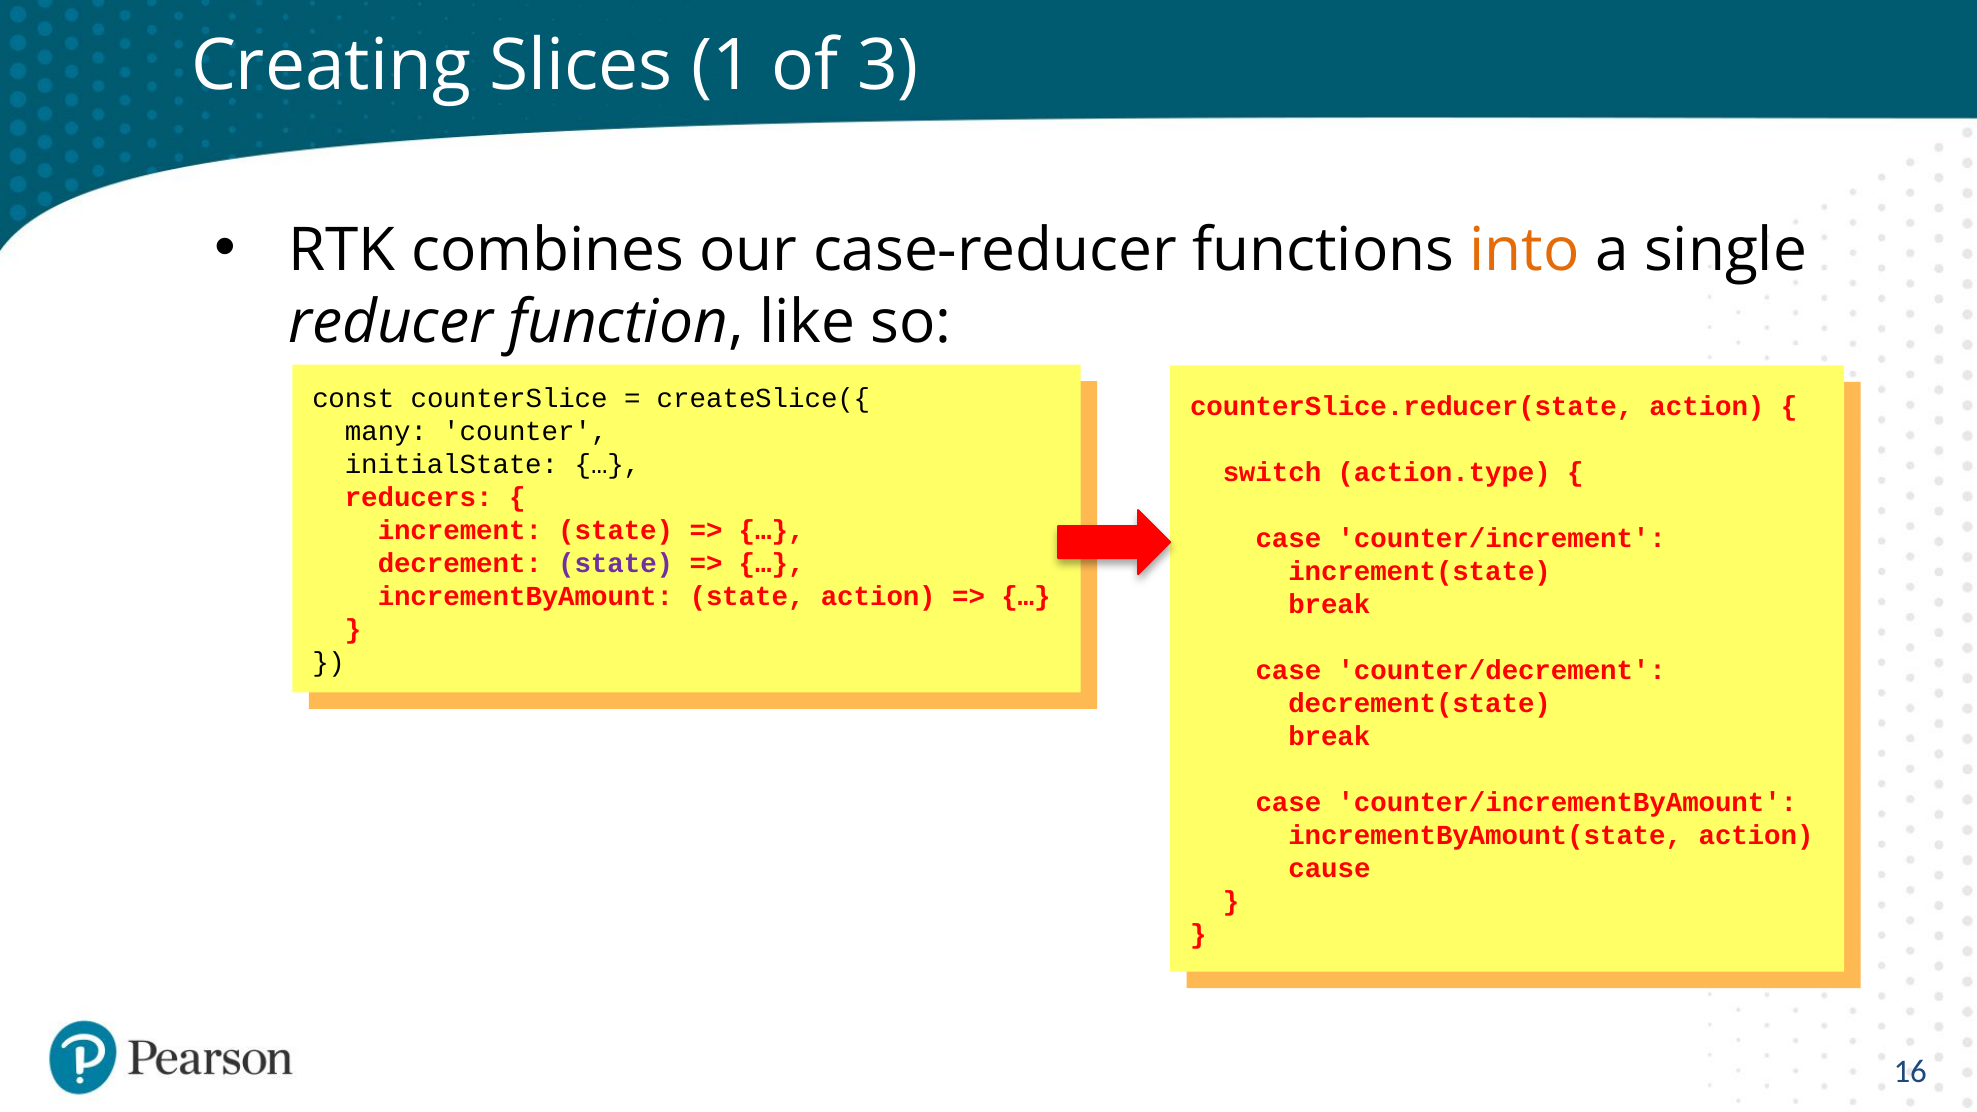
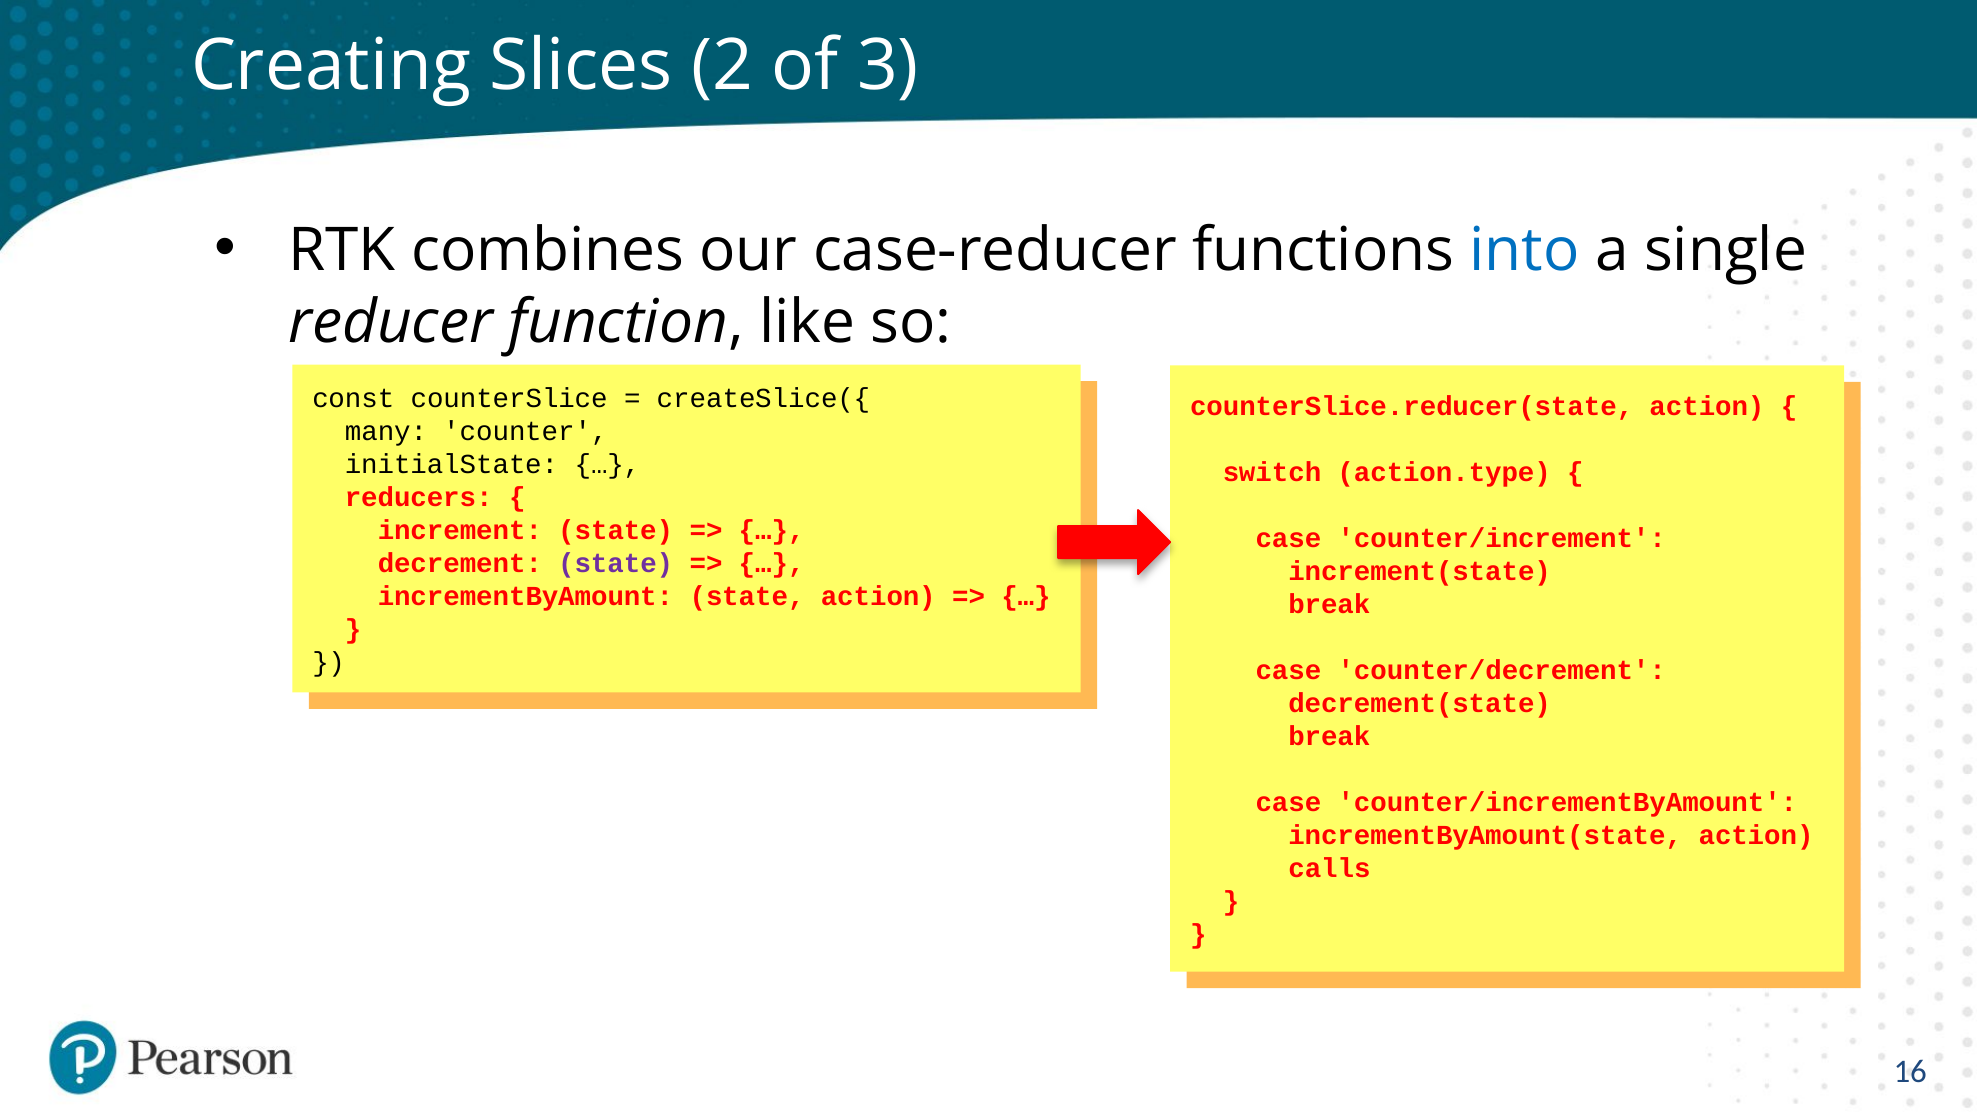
1: 1 -> 2
into colour: orange -> blue
cause: cause -> calls
